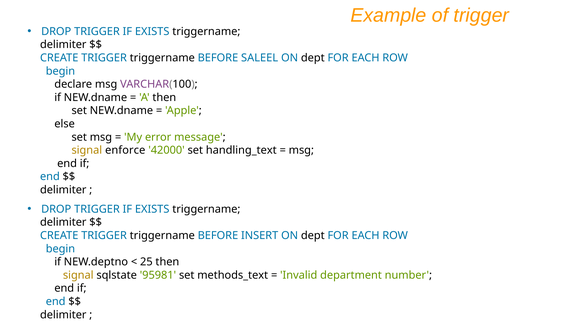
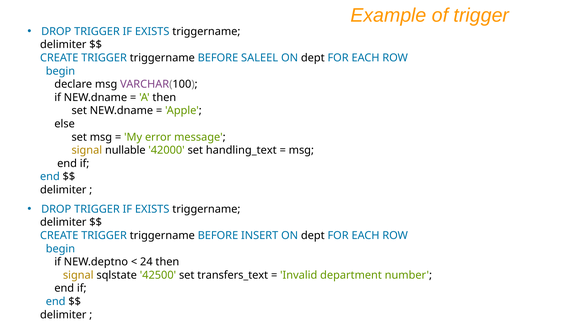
enforce: enforce -> nullable
25: 25 -> 24
95981: 95981 -> 42500
methods_text: methods_text -> transfers_text
